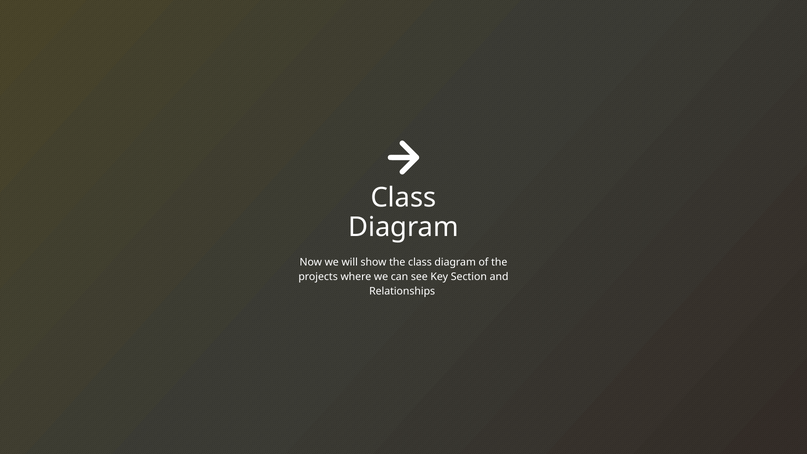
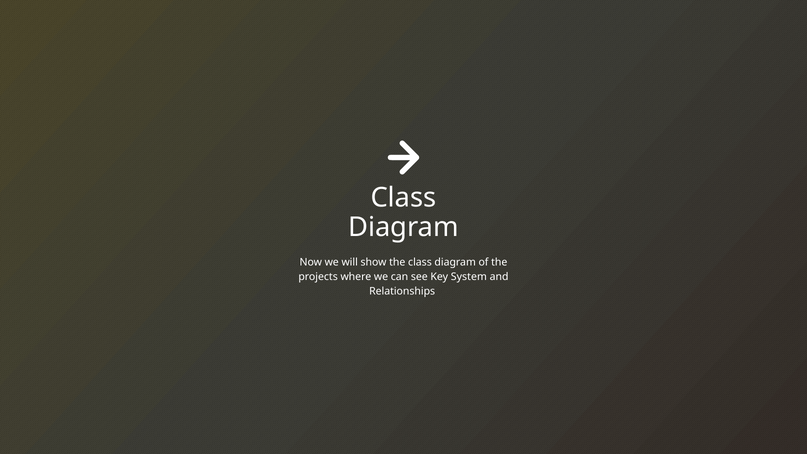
Section: Section -> System
